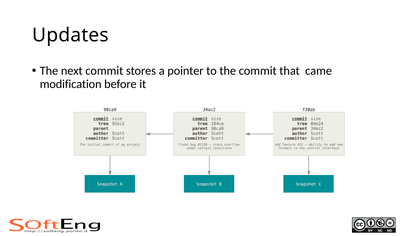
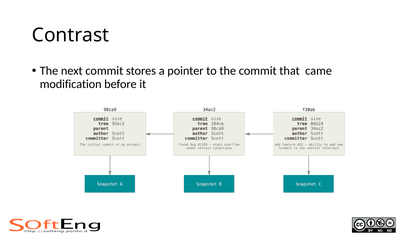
Updates: Updates -> Contrast
